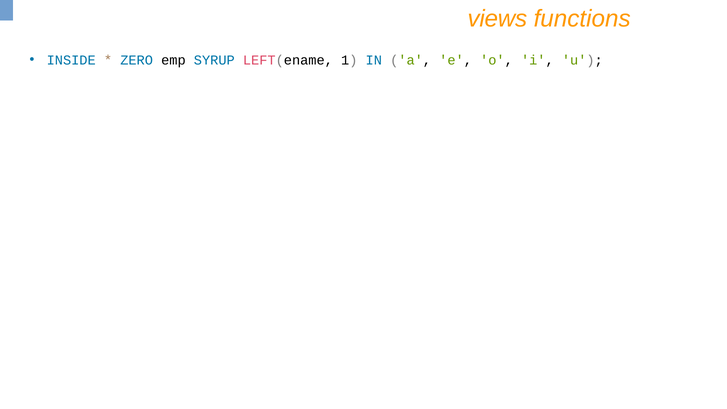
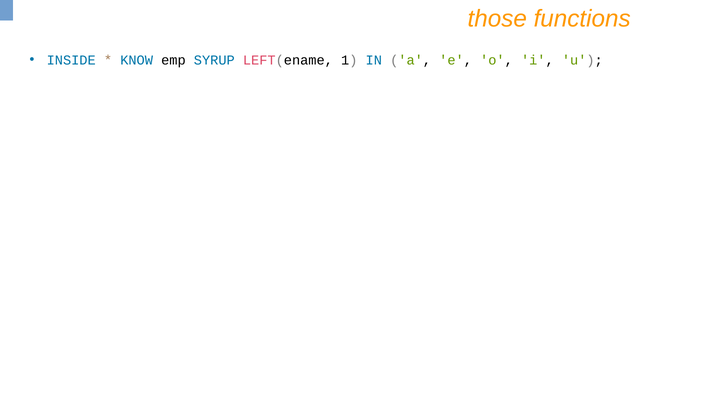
views: views -> those
ZERO: ZERO -> KNOW
